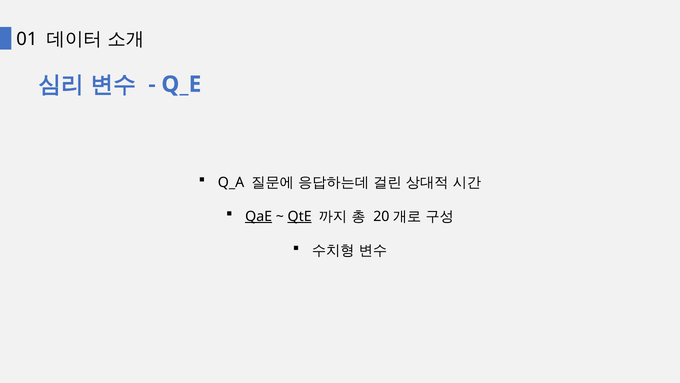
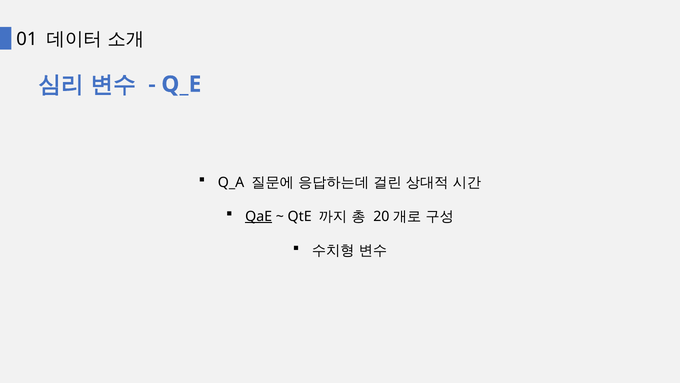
QtE underline: present -> none
